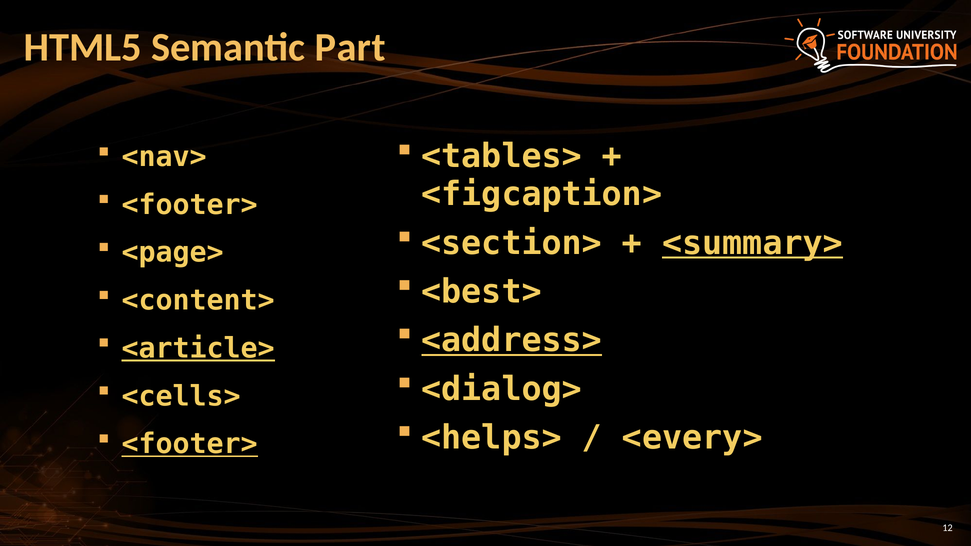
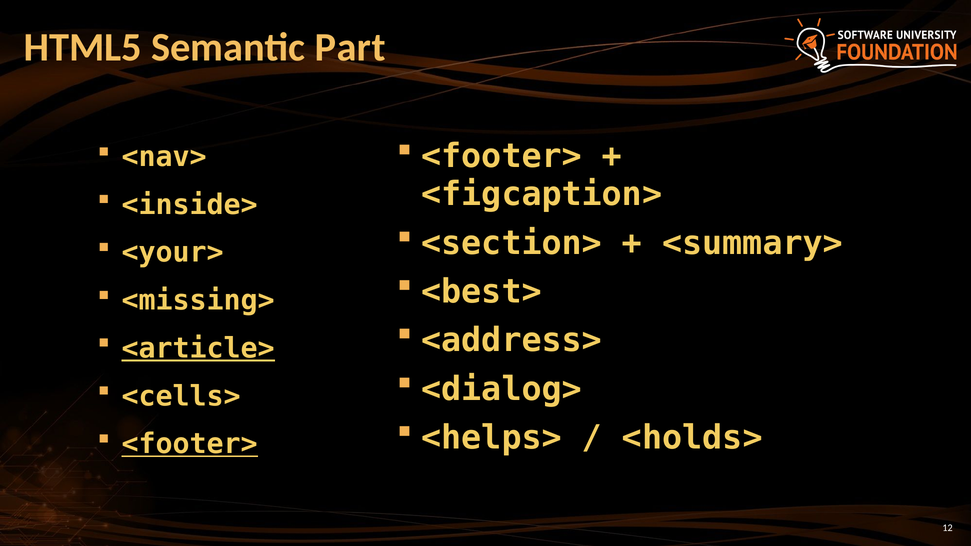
<tables> at (502, 157): <tables> -> <footer>
<footer> at (190, 205): <footer> -> <inside>
<summary> underline: present -> none
<page>: <page> -> <your>
<content>: <content> -> <missing>
<address> underline: present -> none
<every>: <every> -> <holds>
